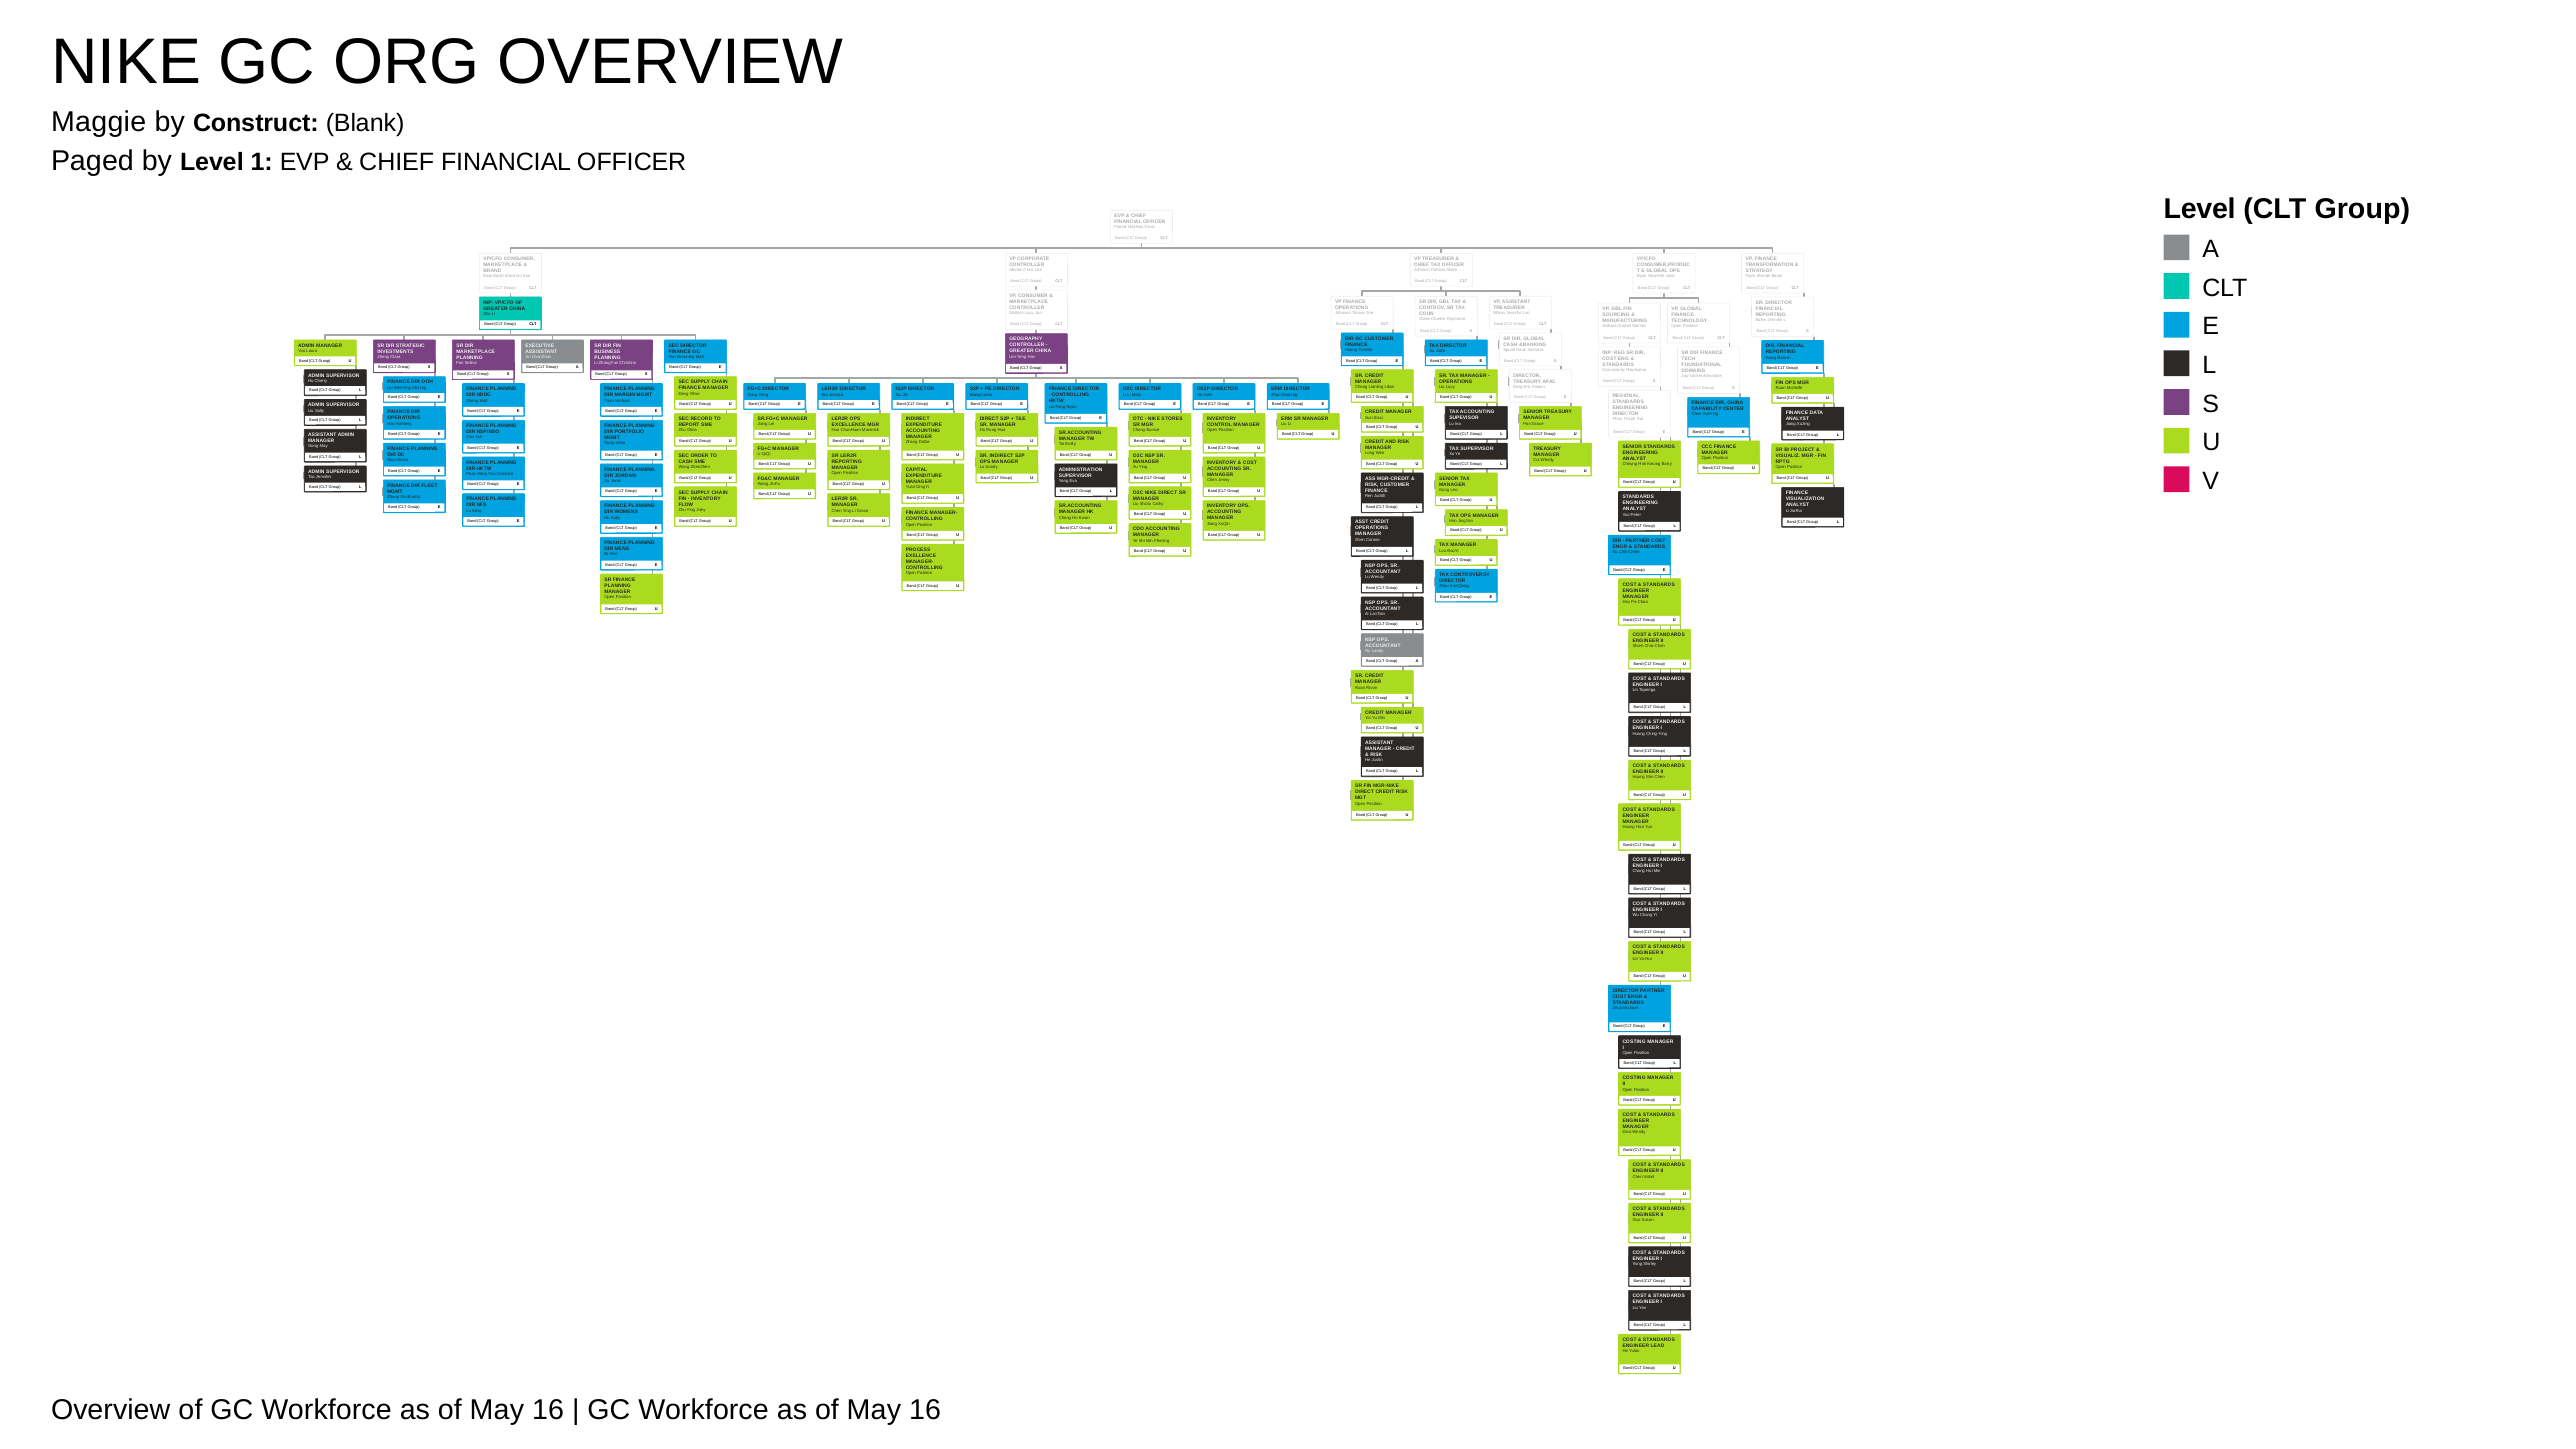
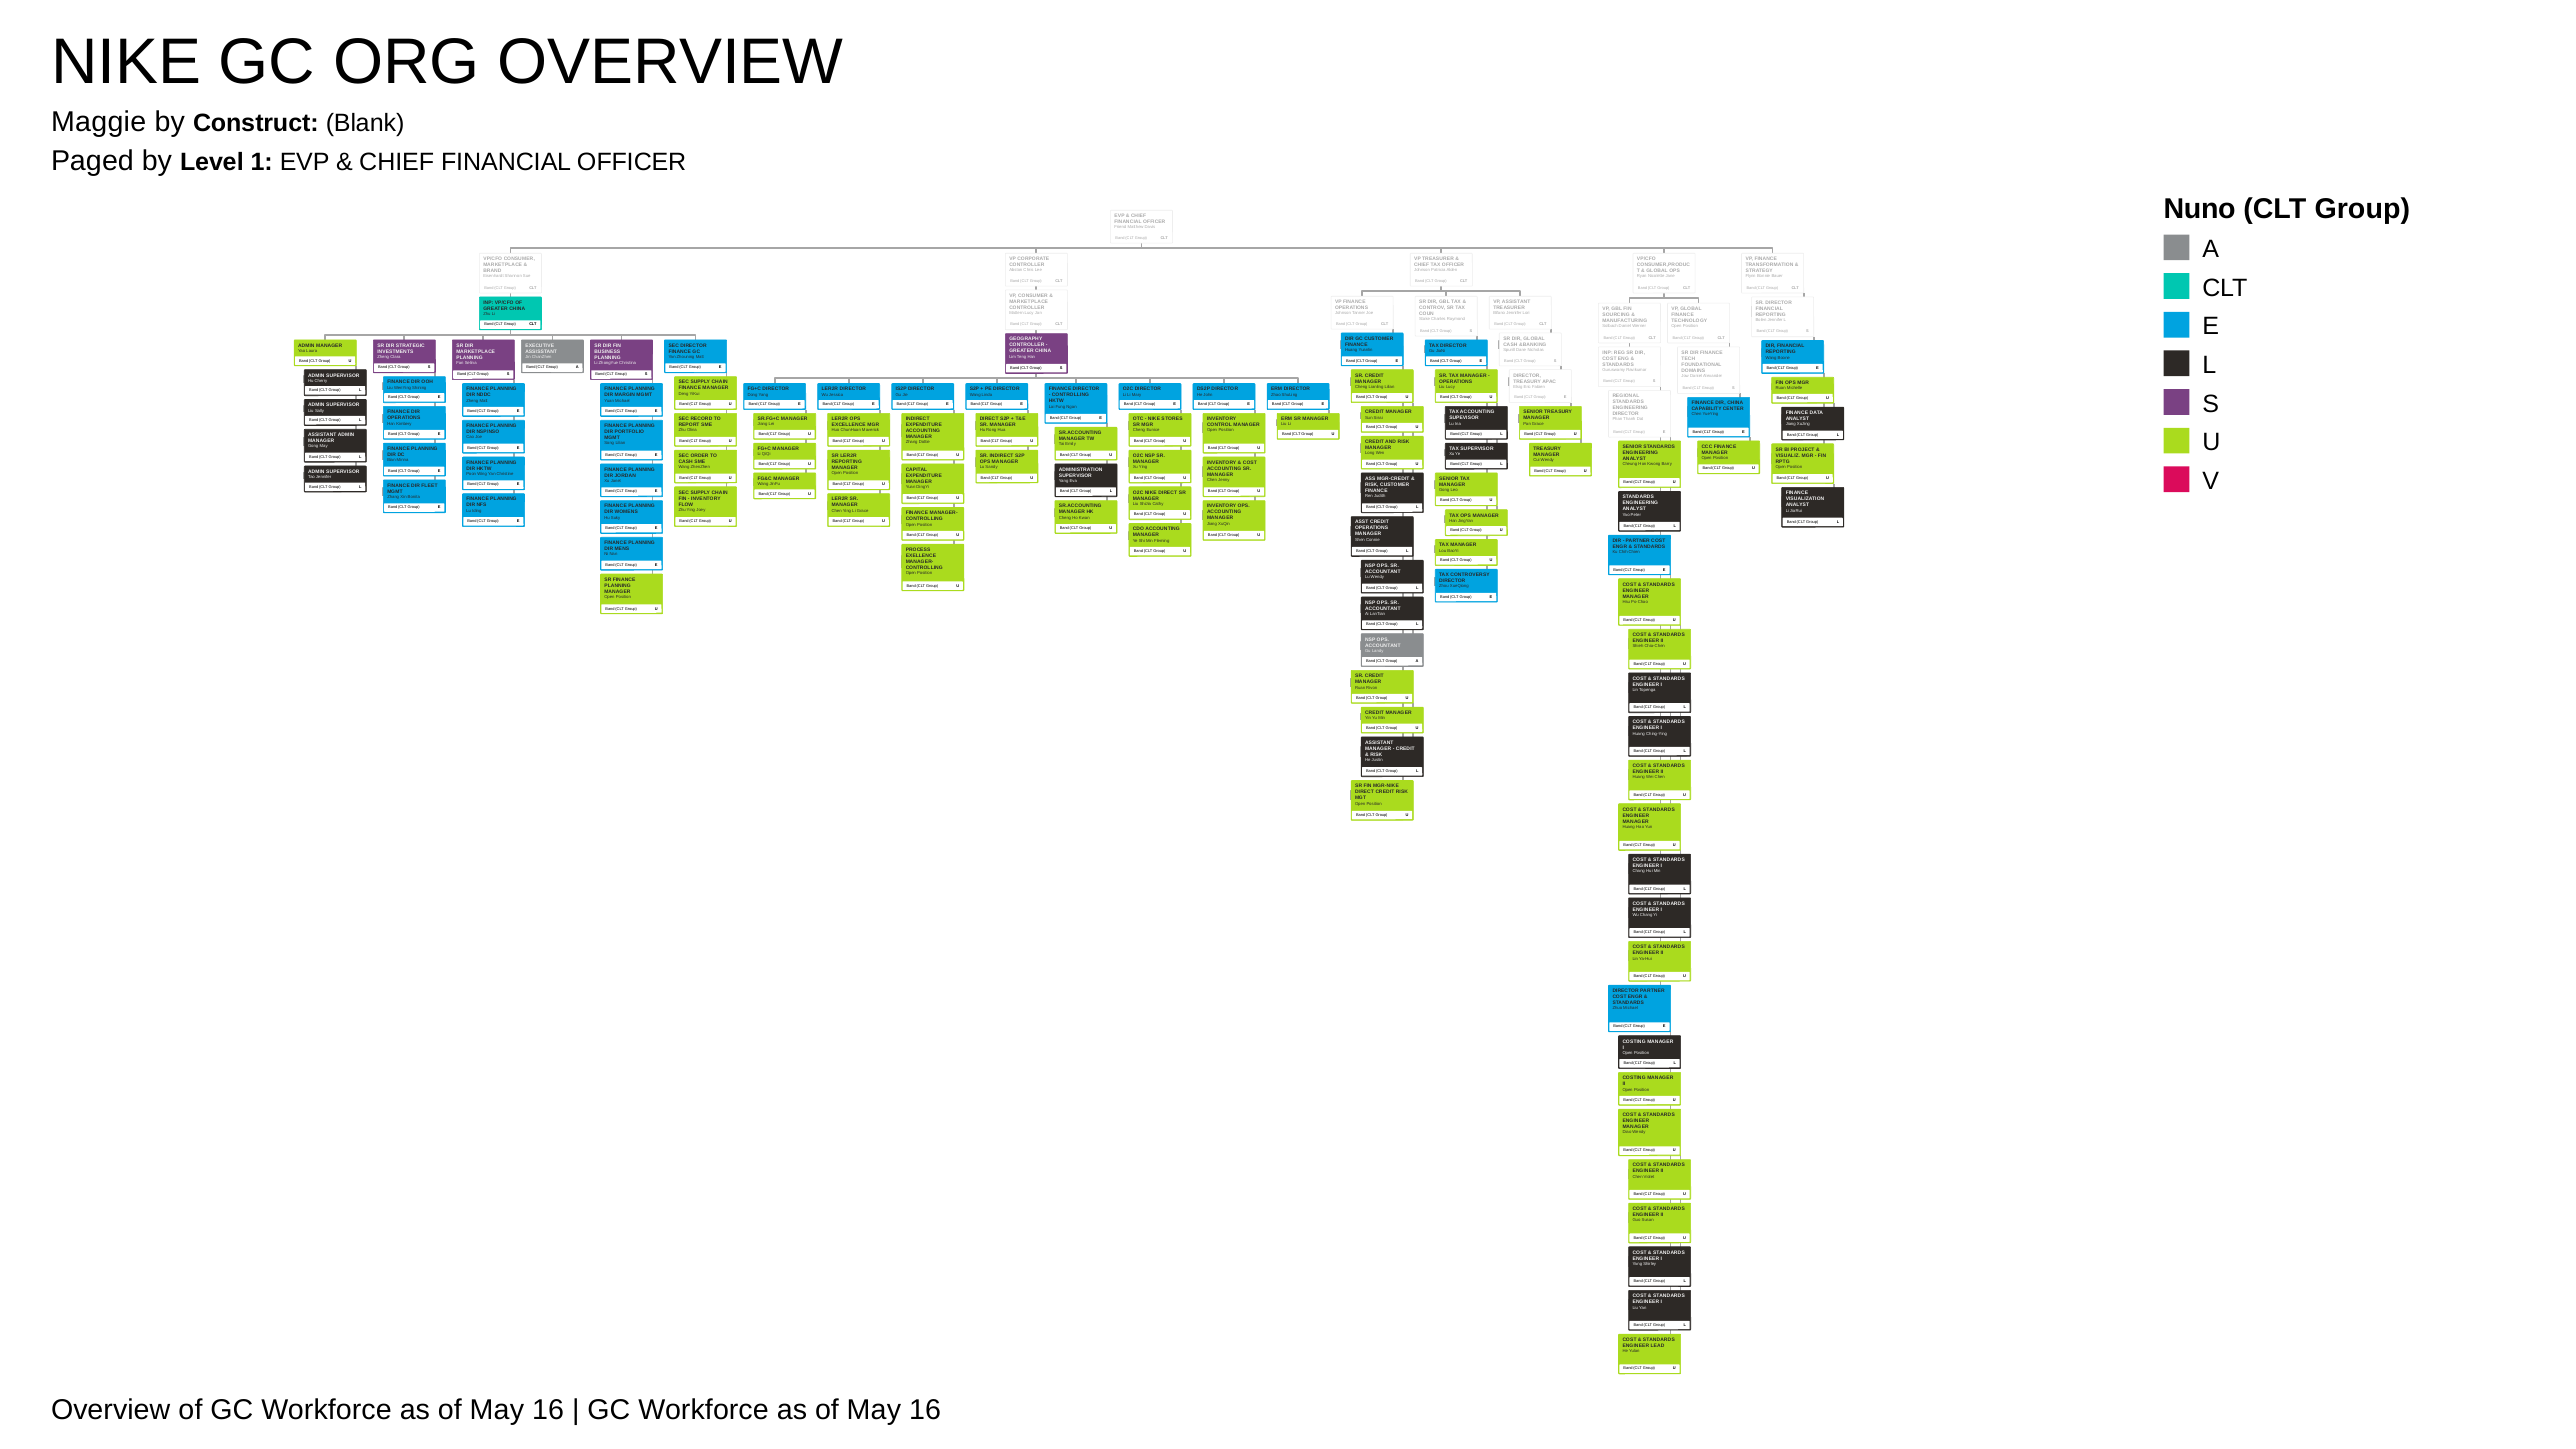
Level at (2200, 209): Level -> Nuno
